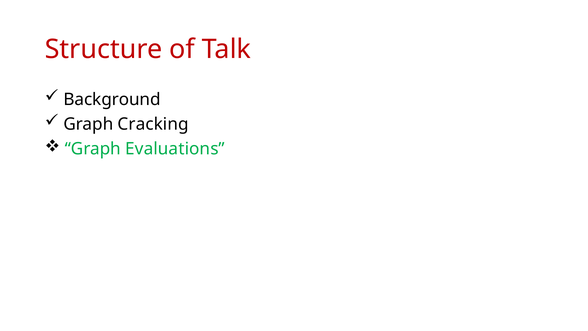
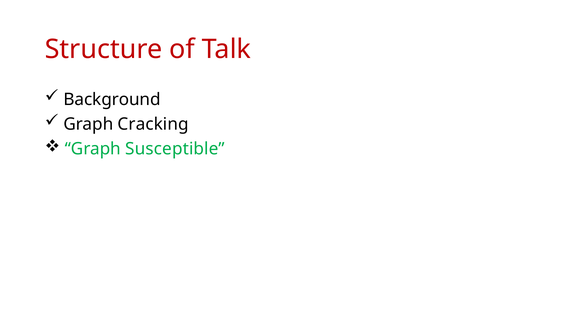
Evaluations: Evaluations -> Susceptible
